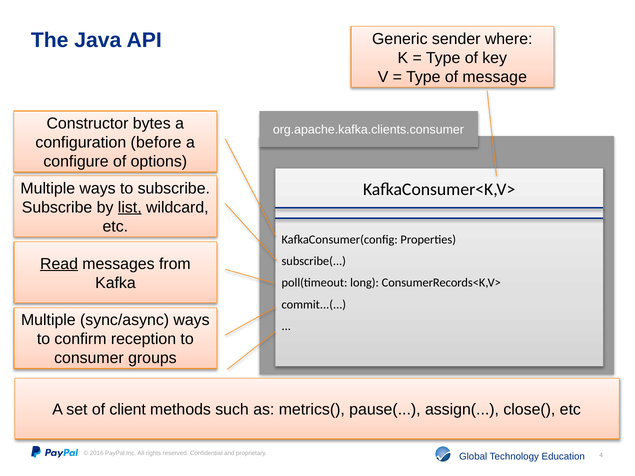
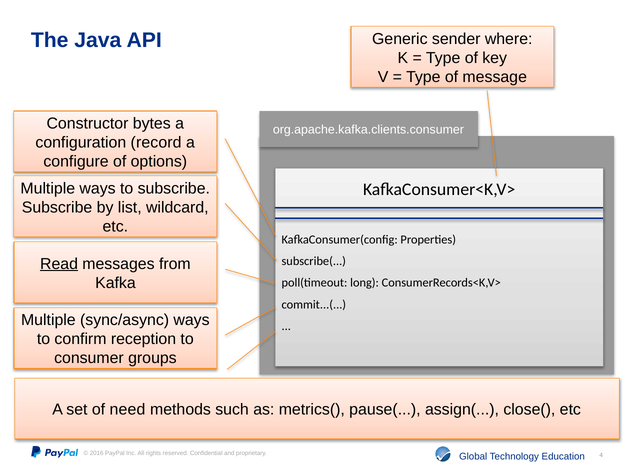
before: before -> record
list underline: present -> none
client: client -> need
